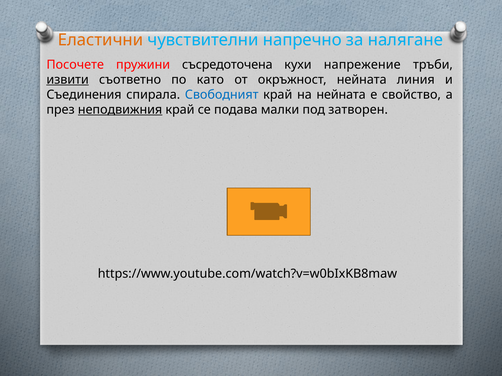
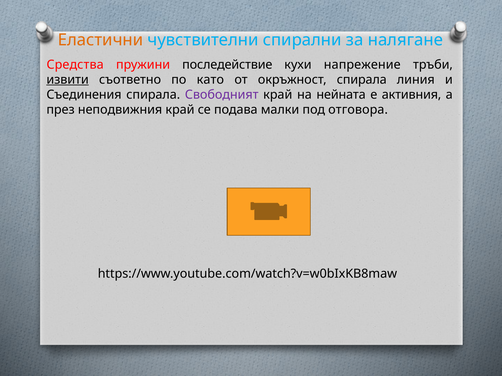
напречно: напречно -> спирални
Посочете: Посочете -> Средства
съсредоточена: съсредоточена -> последействие
окръжност нейната: нейната -> спирала
Свободният colour: blue -> purple
свойство: свойство -> активния
неподвижния underline: present -> none
затворен: затворен -> отговора
